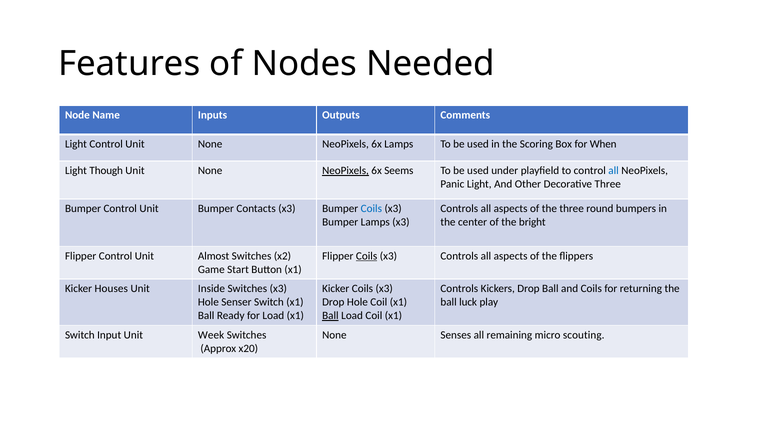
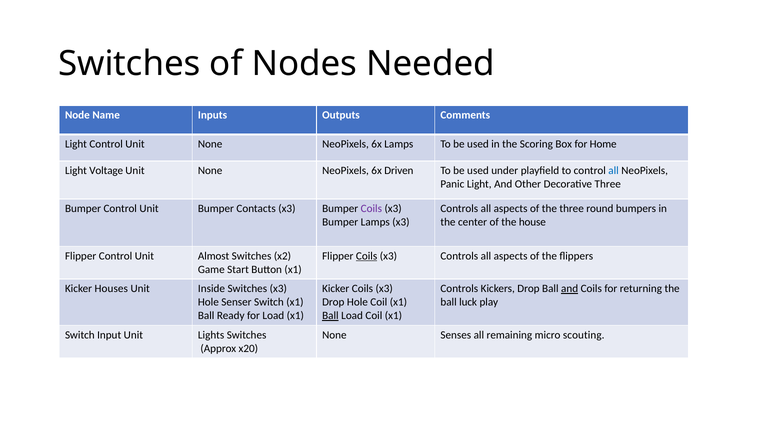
Features at (129, 64): Features -> Switches
When: When -> Home
Though: Though -> Voltage
NeoPixels at (346, 171) underline: present -> none
Seems: Seems -> Driven
Coils at (371, 209) colour: blue -> purple
bright: bright -> house
and at (570, 289) underline: none -> present
Week: Week -> Lights
